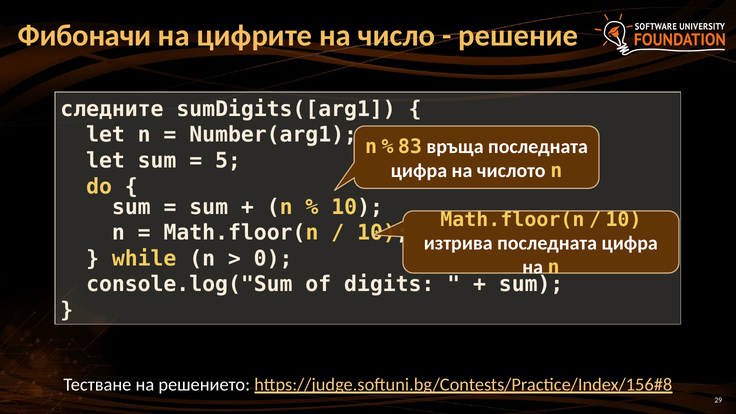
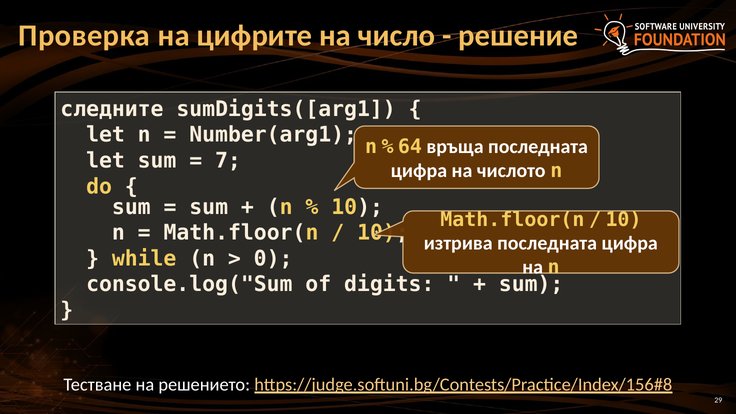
Фибоначи: Фибоначи -> Проверка
83: 83 -> 64
5: 5 -> 7
